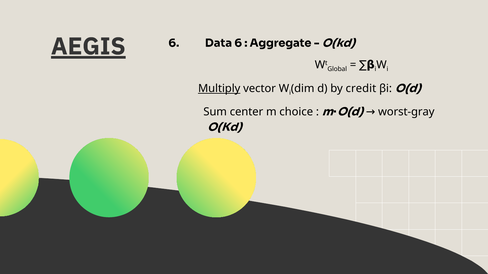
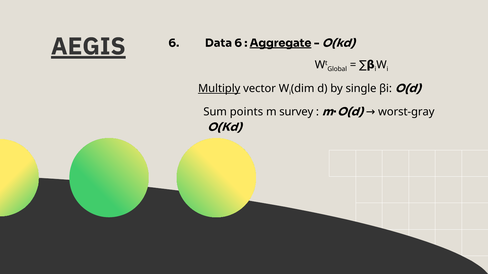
Aggregate underline: none -> present
credit: credit -> single
center: center -> points
choice: choice -> survey
